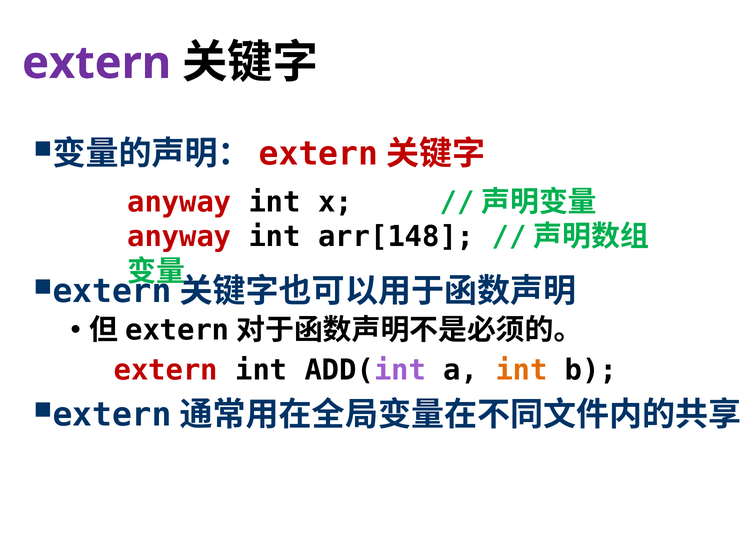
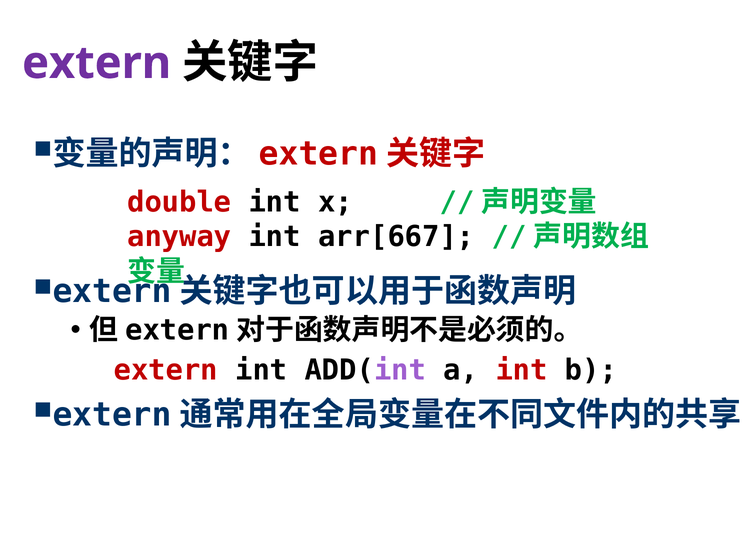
anyway at (179, 202): anyway -> double
arr[148: arr[148 -> arr[667
int at (522, 370) colour: orange -> red
